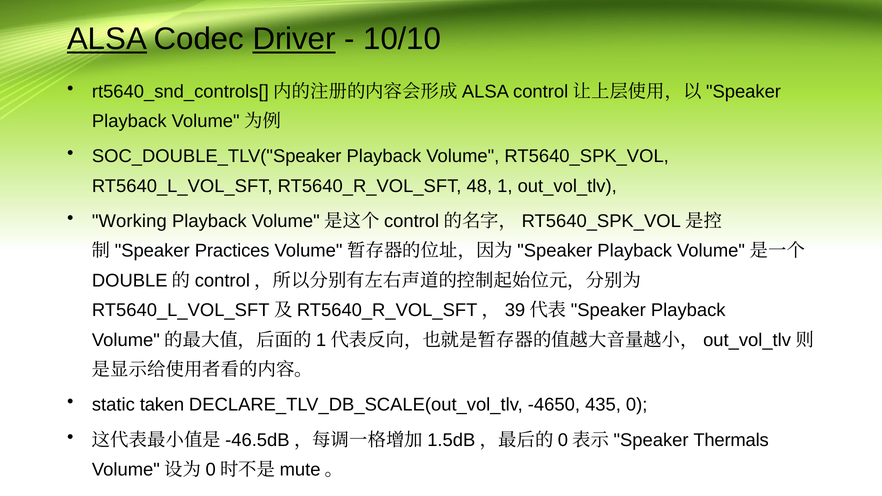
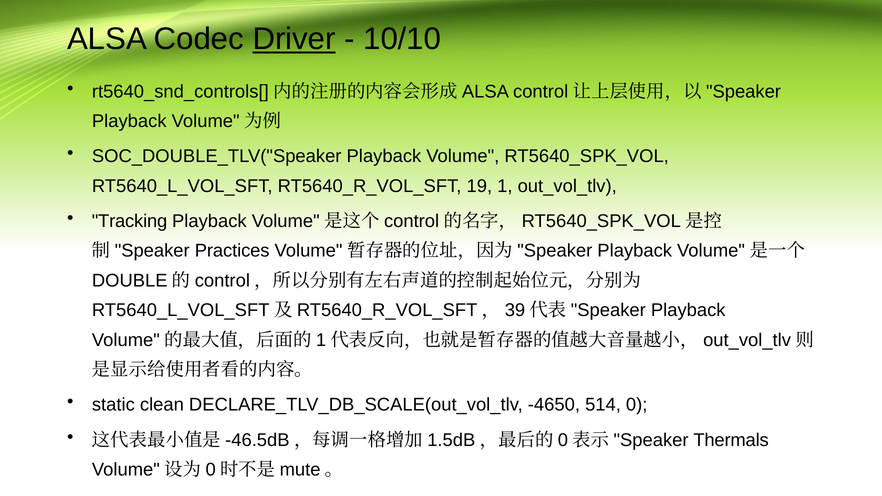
ALSA underline: present -> none
48: 48 -> 19
Working: Working -> Tracking
taken: taken -> clean
435: 435 -> 514
